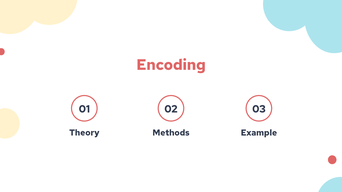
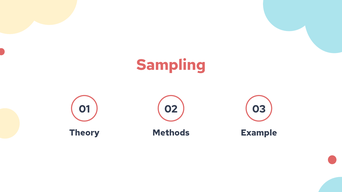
Encoding: Encoding -> Sampling
